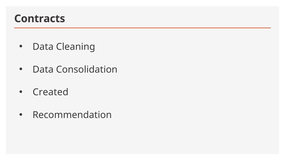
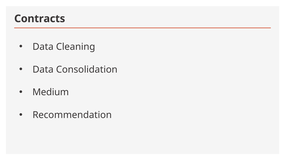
Created: Created -> Medium
